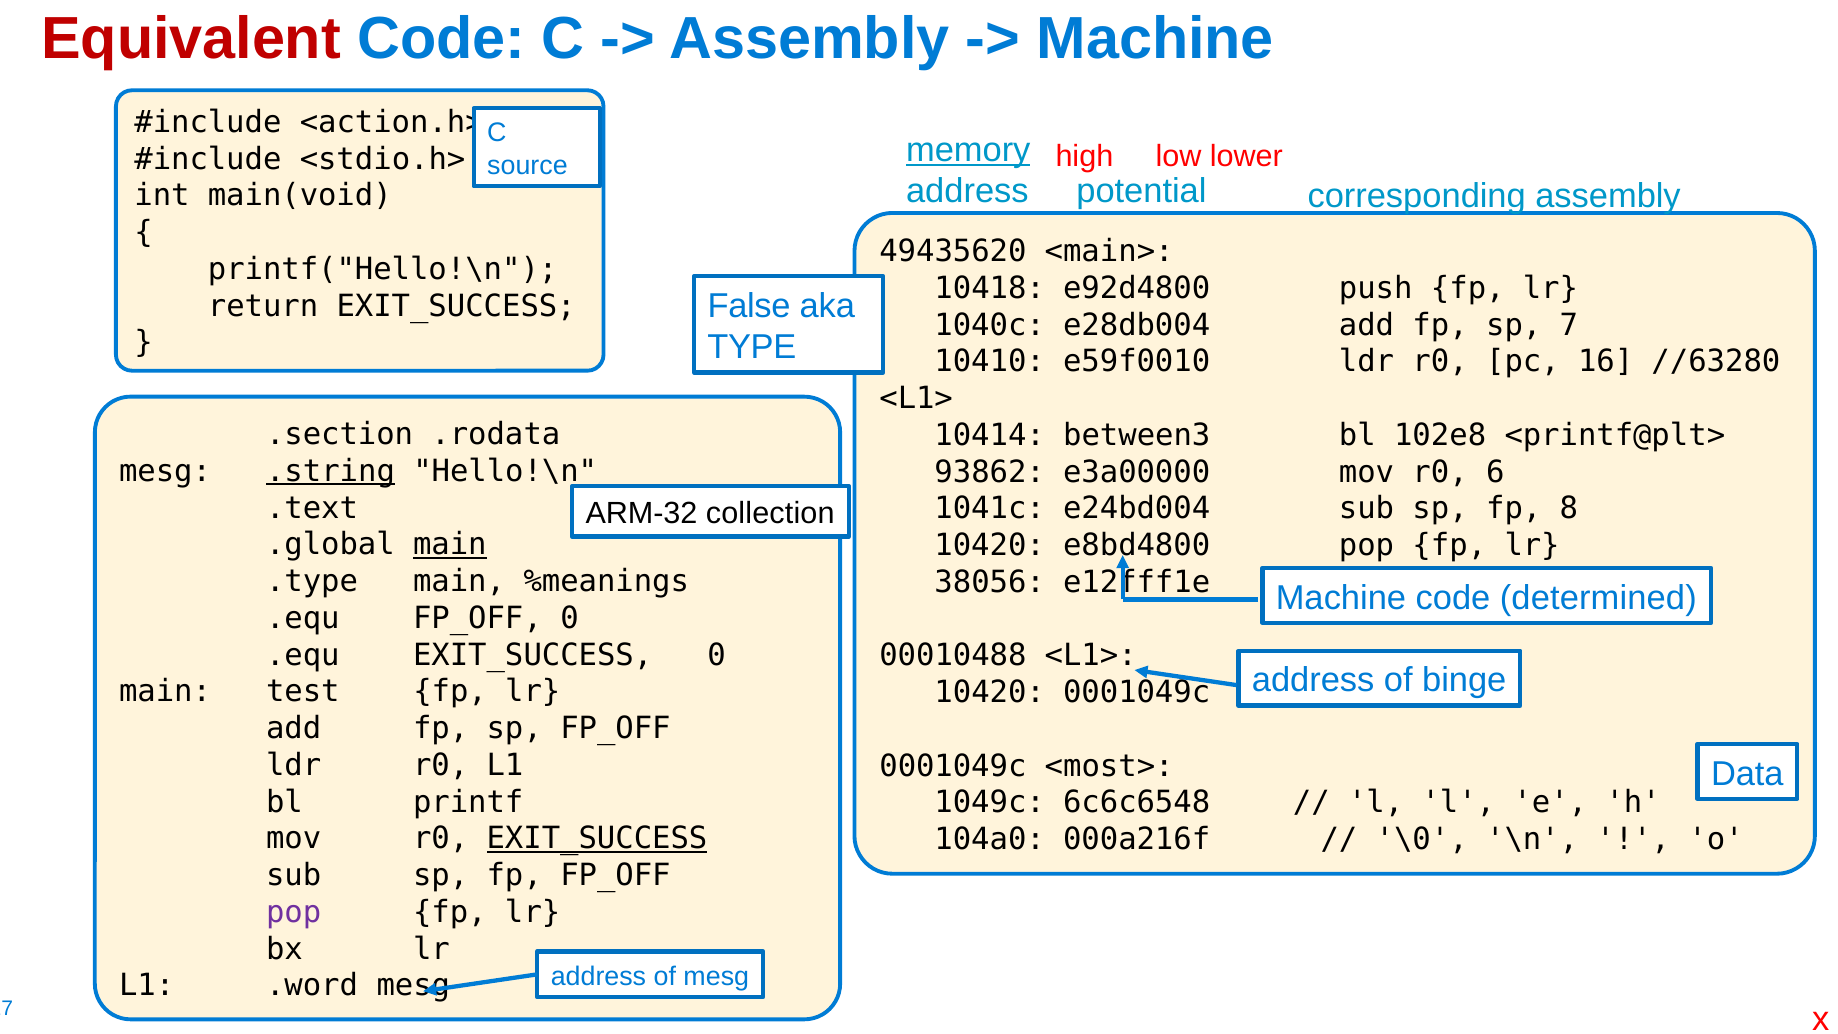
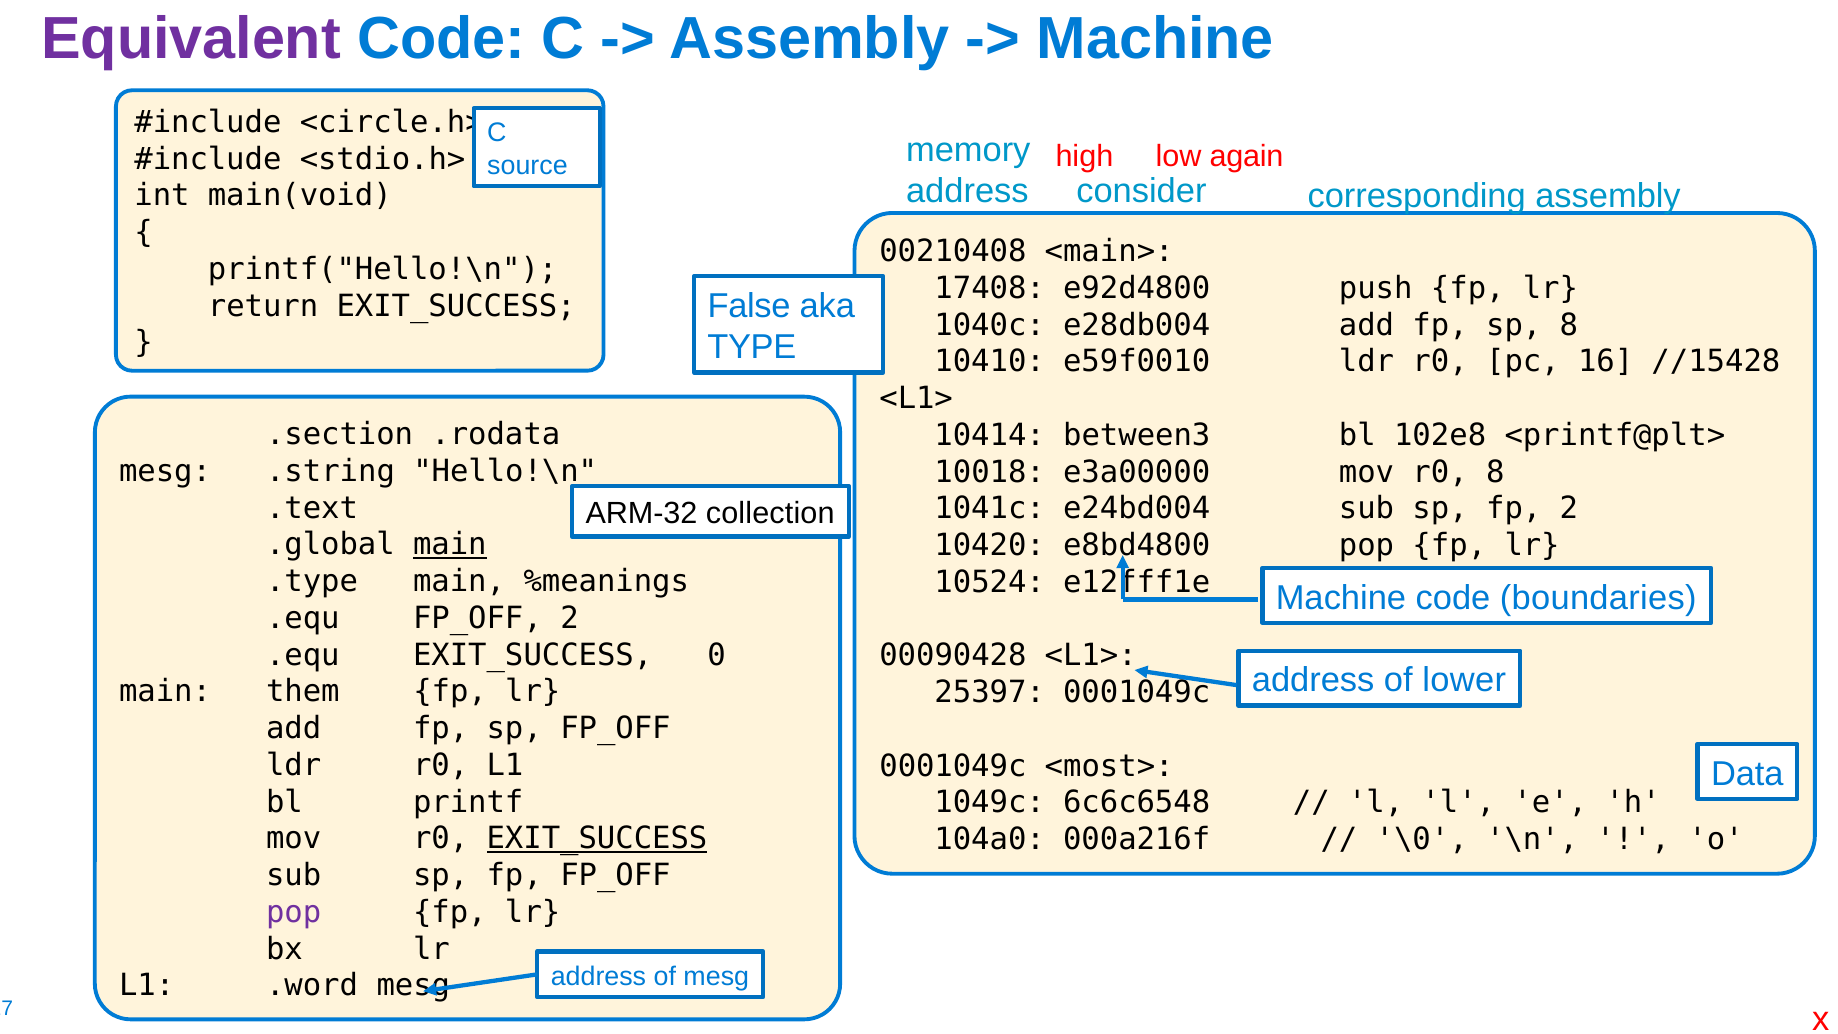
Equivalent colour: red -> purple
<action.h>: <action.h> -> <circle.h>
memory underline: present -> none
lower: lower -> again
potential: potential -> consider
49435620: 49435620 -> 00210408
10418: 10418 -> 17408
sp 7: 7 -> 8
//63280: //63280 -> //15428
.string underline: present -> none
93862: 93862 -> 10018
r0 6: 6 -> 8
fp 8: 8 -> 2
38056: 38056 -> 10524
determined: determined -> boundaries
FP_OFF 0: 0 -> 2
00010488: 00010488 -> 00090428
binge: binge -> lower
test: test -> them
10420 at (990, 692): 10420 -> 25397
